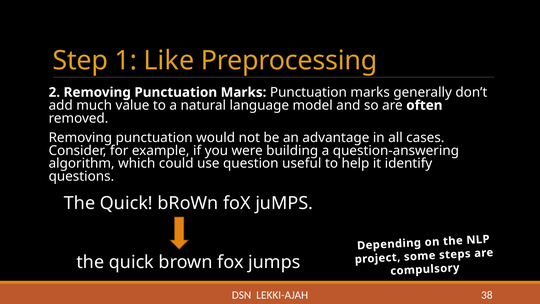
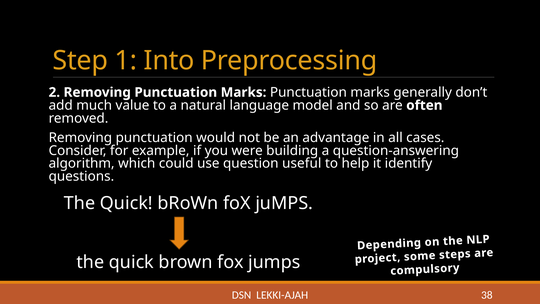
Like: Like -> Into
